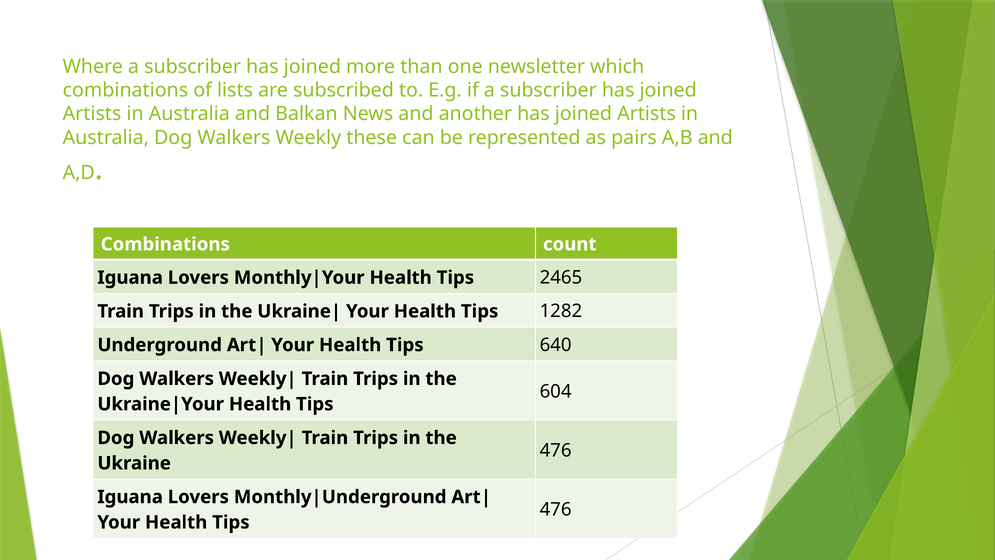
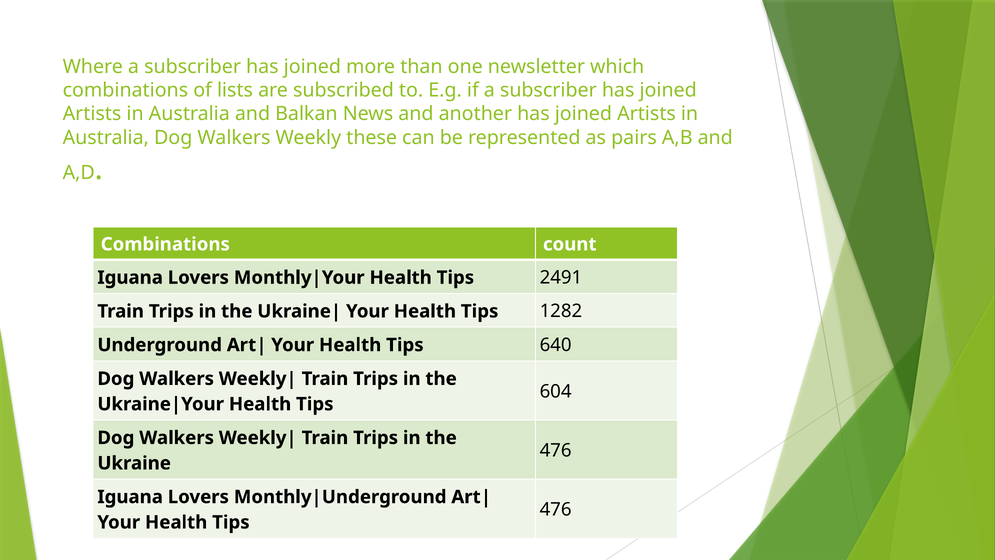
2465: 2465 -> 2491
